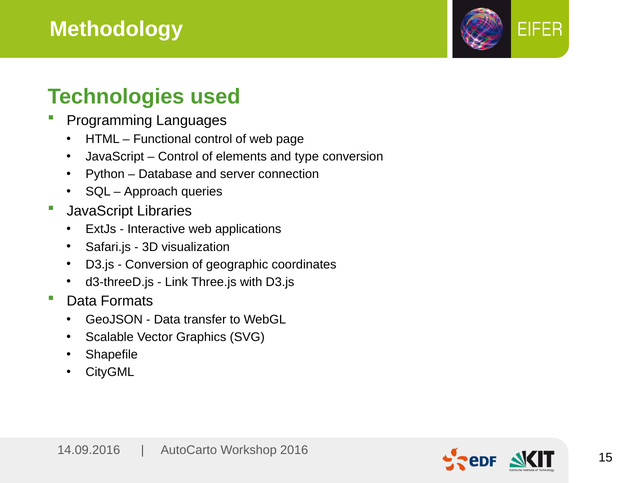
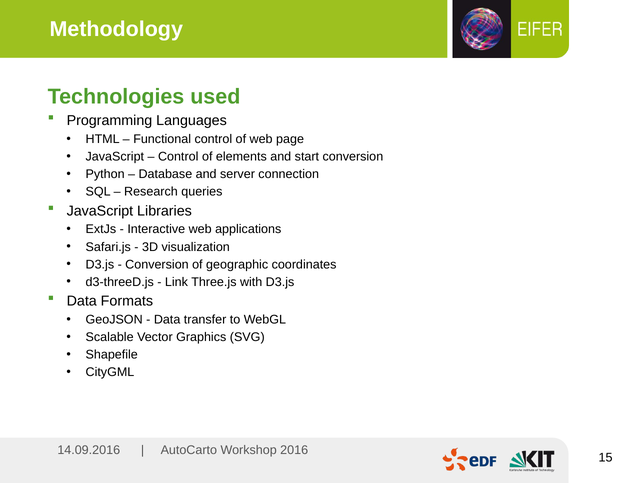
type: type -> start
Approach: Approach -> Research
